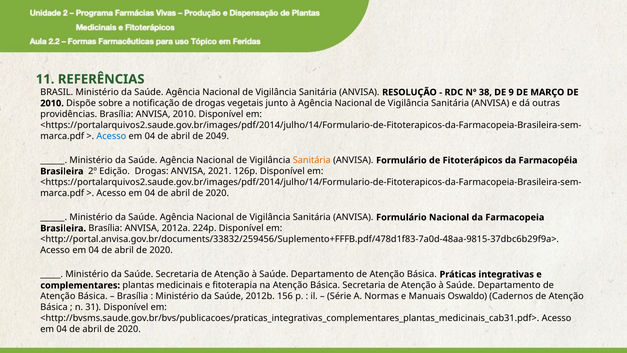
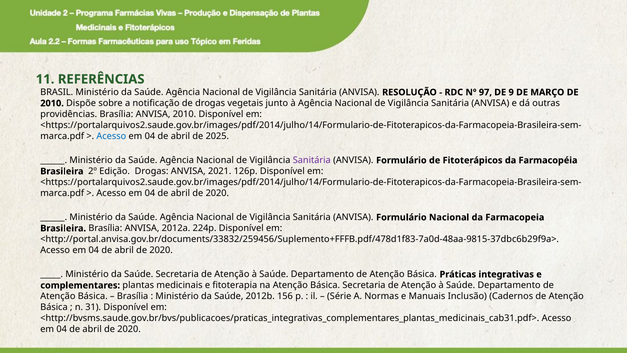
38: 38 -> 97
2049: 2049 -> 2025
Sanitária at (312, 160) colour: orange -> purple
Oswaldo: Oswaldo -> Inclusão
